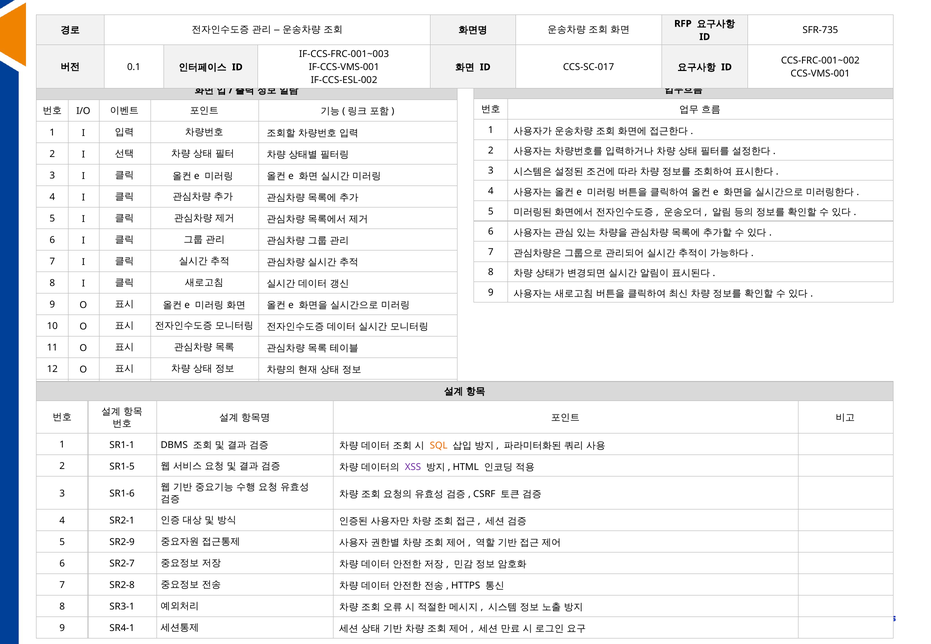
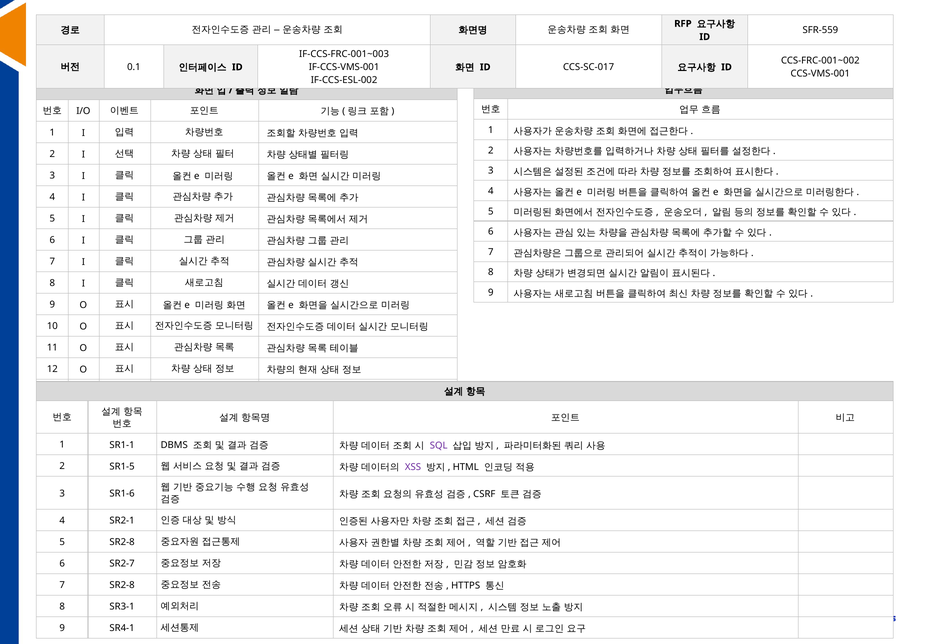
SFR-735: SFR-735 -> SFR-559
SQL colour: orange -> purple
5 SR2-9: SR2-9 -> SR2-8
